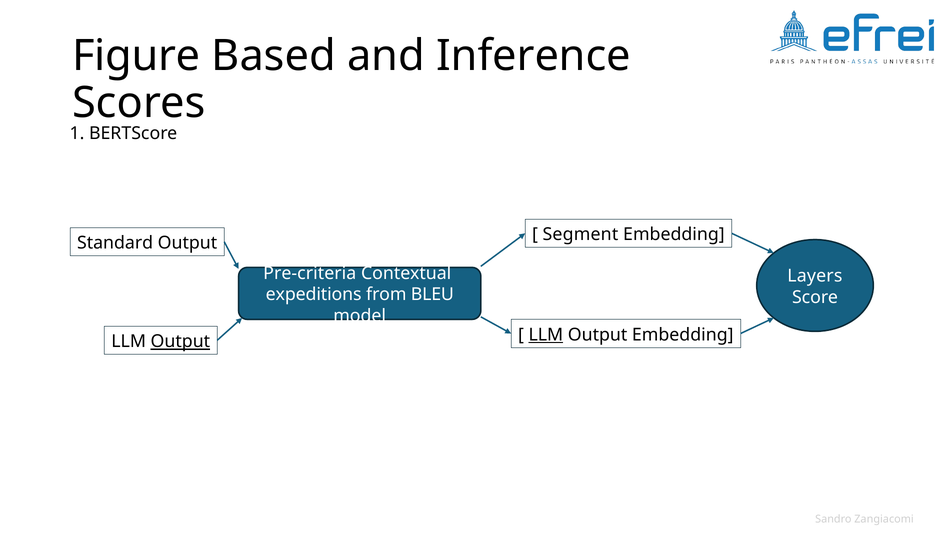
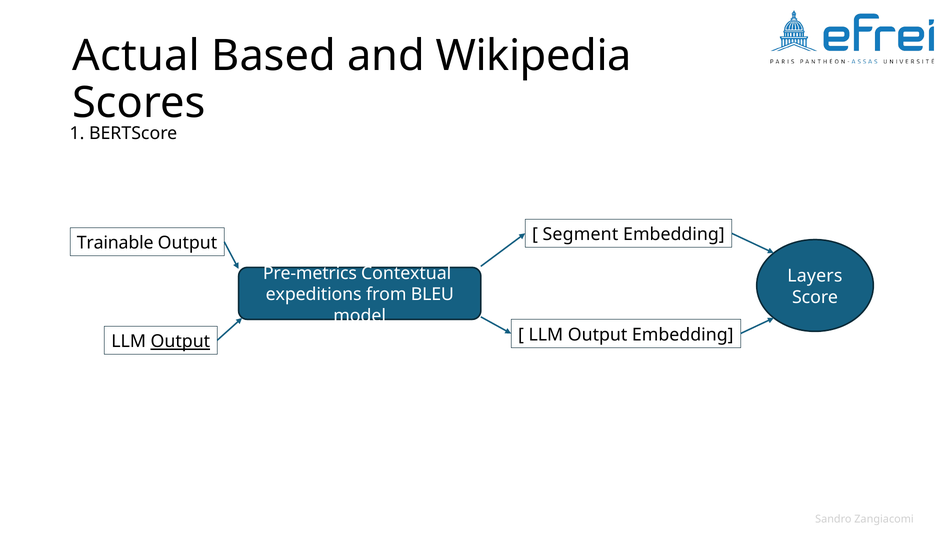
Figure: Figure -> Actual
Inference: Inference -> Wikipedia
Standard: Standard -> Trainable
Pre-criteria: Pre-criteria -> Pre-metrics
LLM at (546, 335) underline: present -> none
